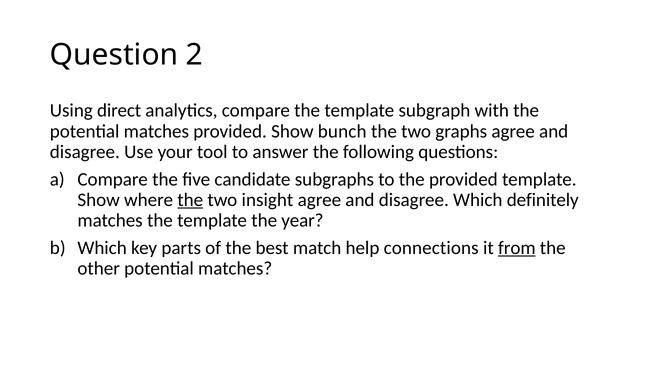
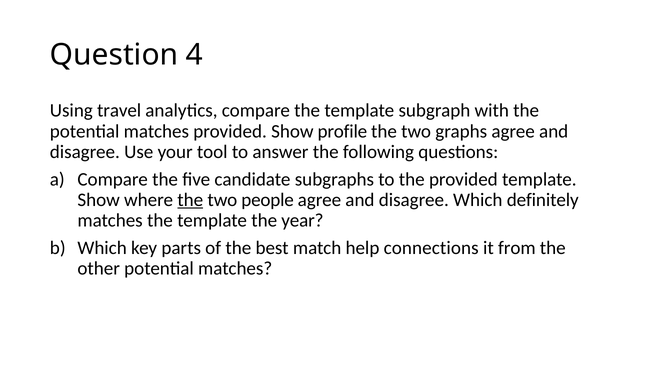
2: 2 -> 4
direct: direct -> travel
bunch: bunch -> profile
insight: insight -> people
from underline: present -> none
